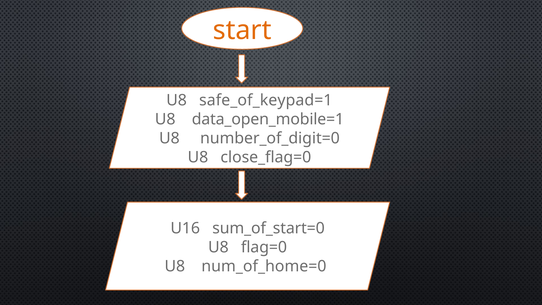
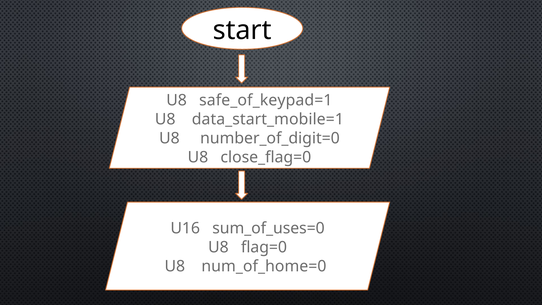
start colour: orange -> black
data_open_mobile=1: data_open_mobile=1 -> data_start_mobile=1
sum_of_start=0: sum_of_start=0 -> sum_of_uses=0
